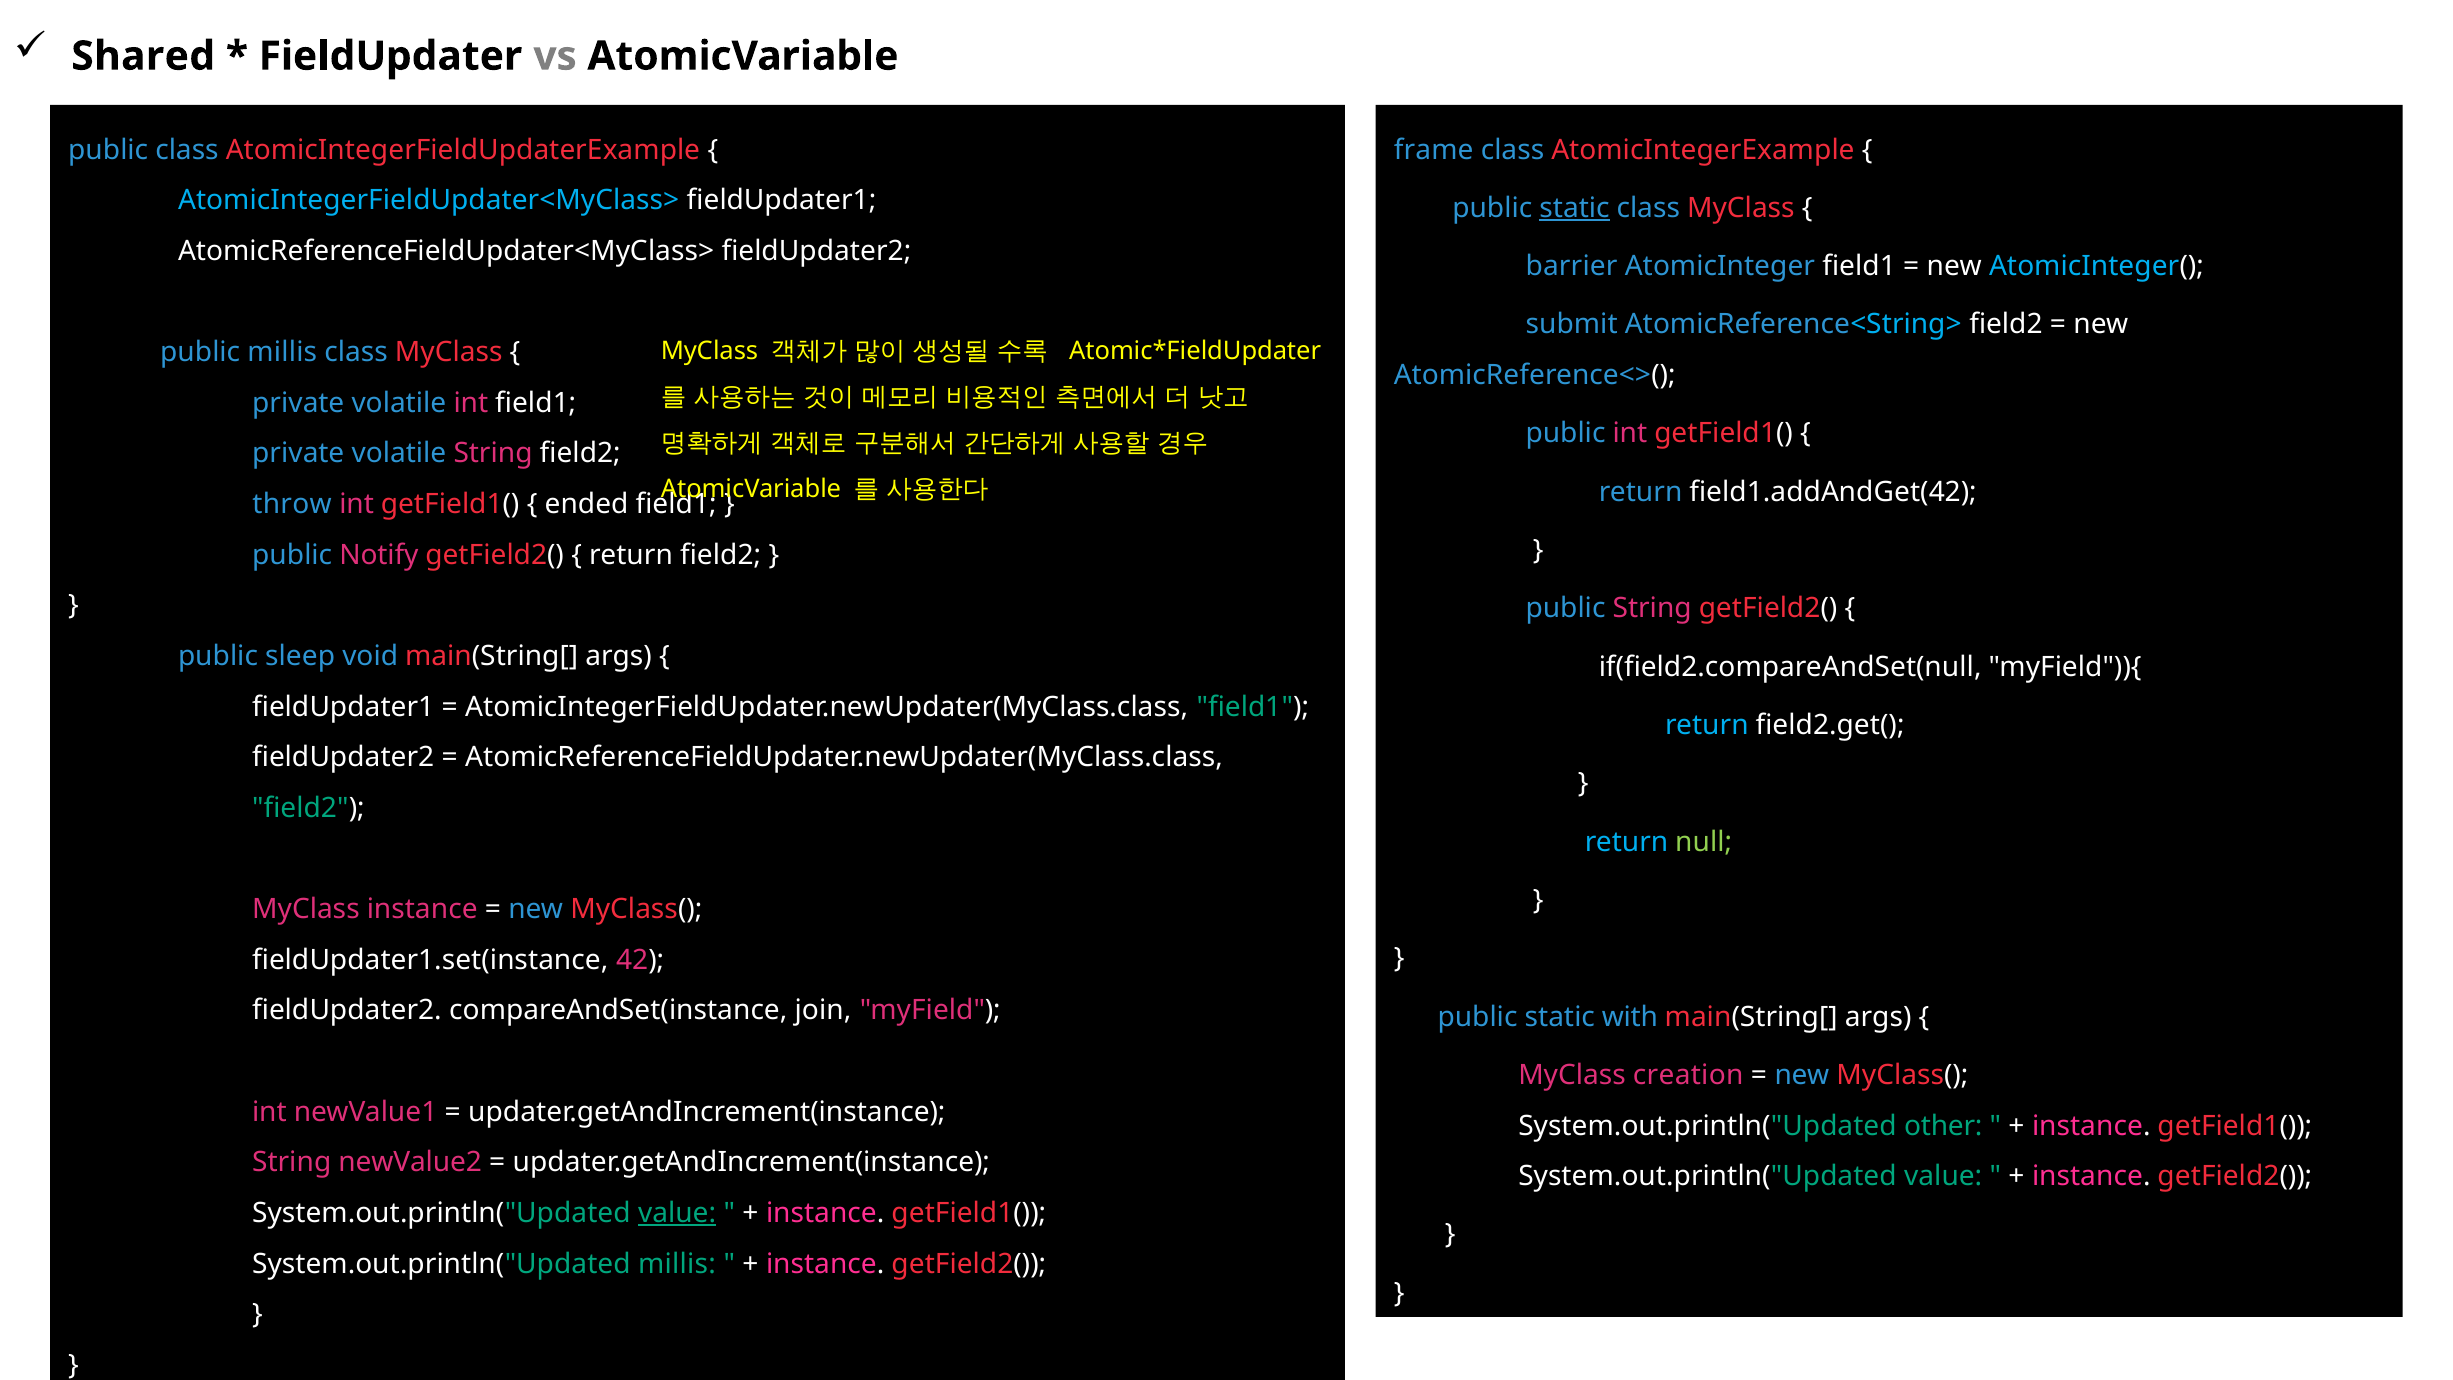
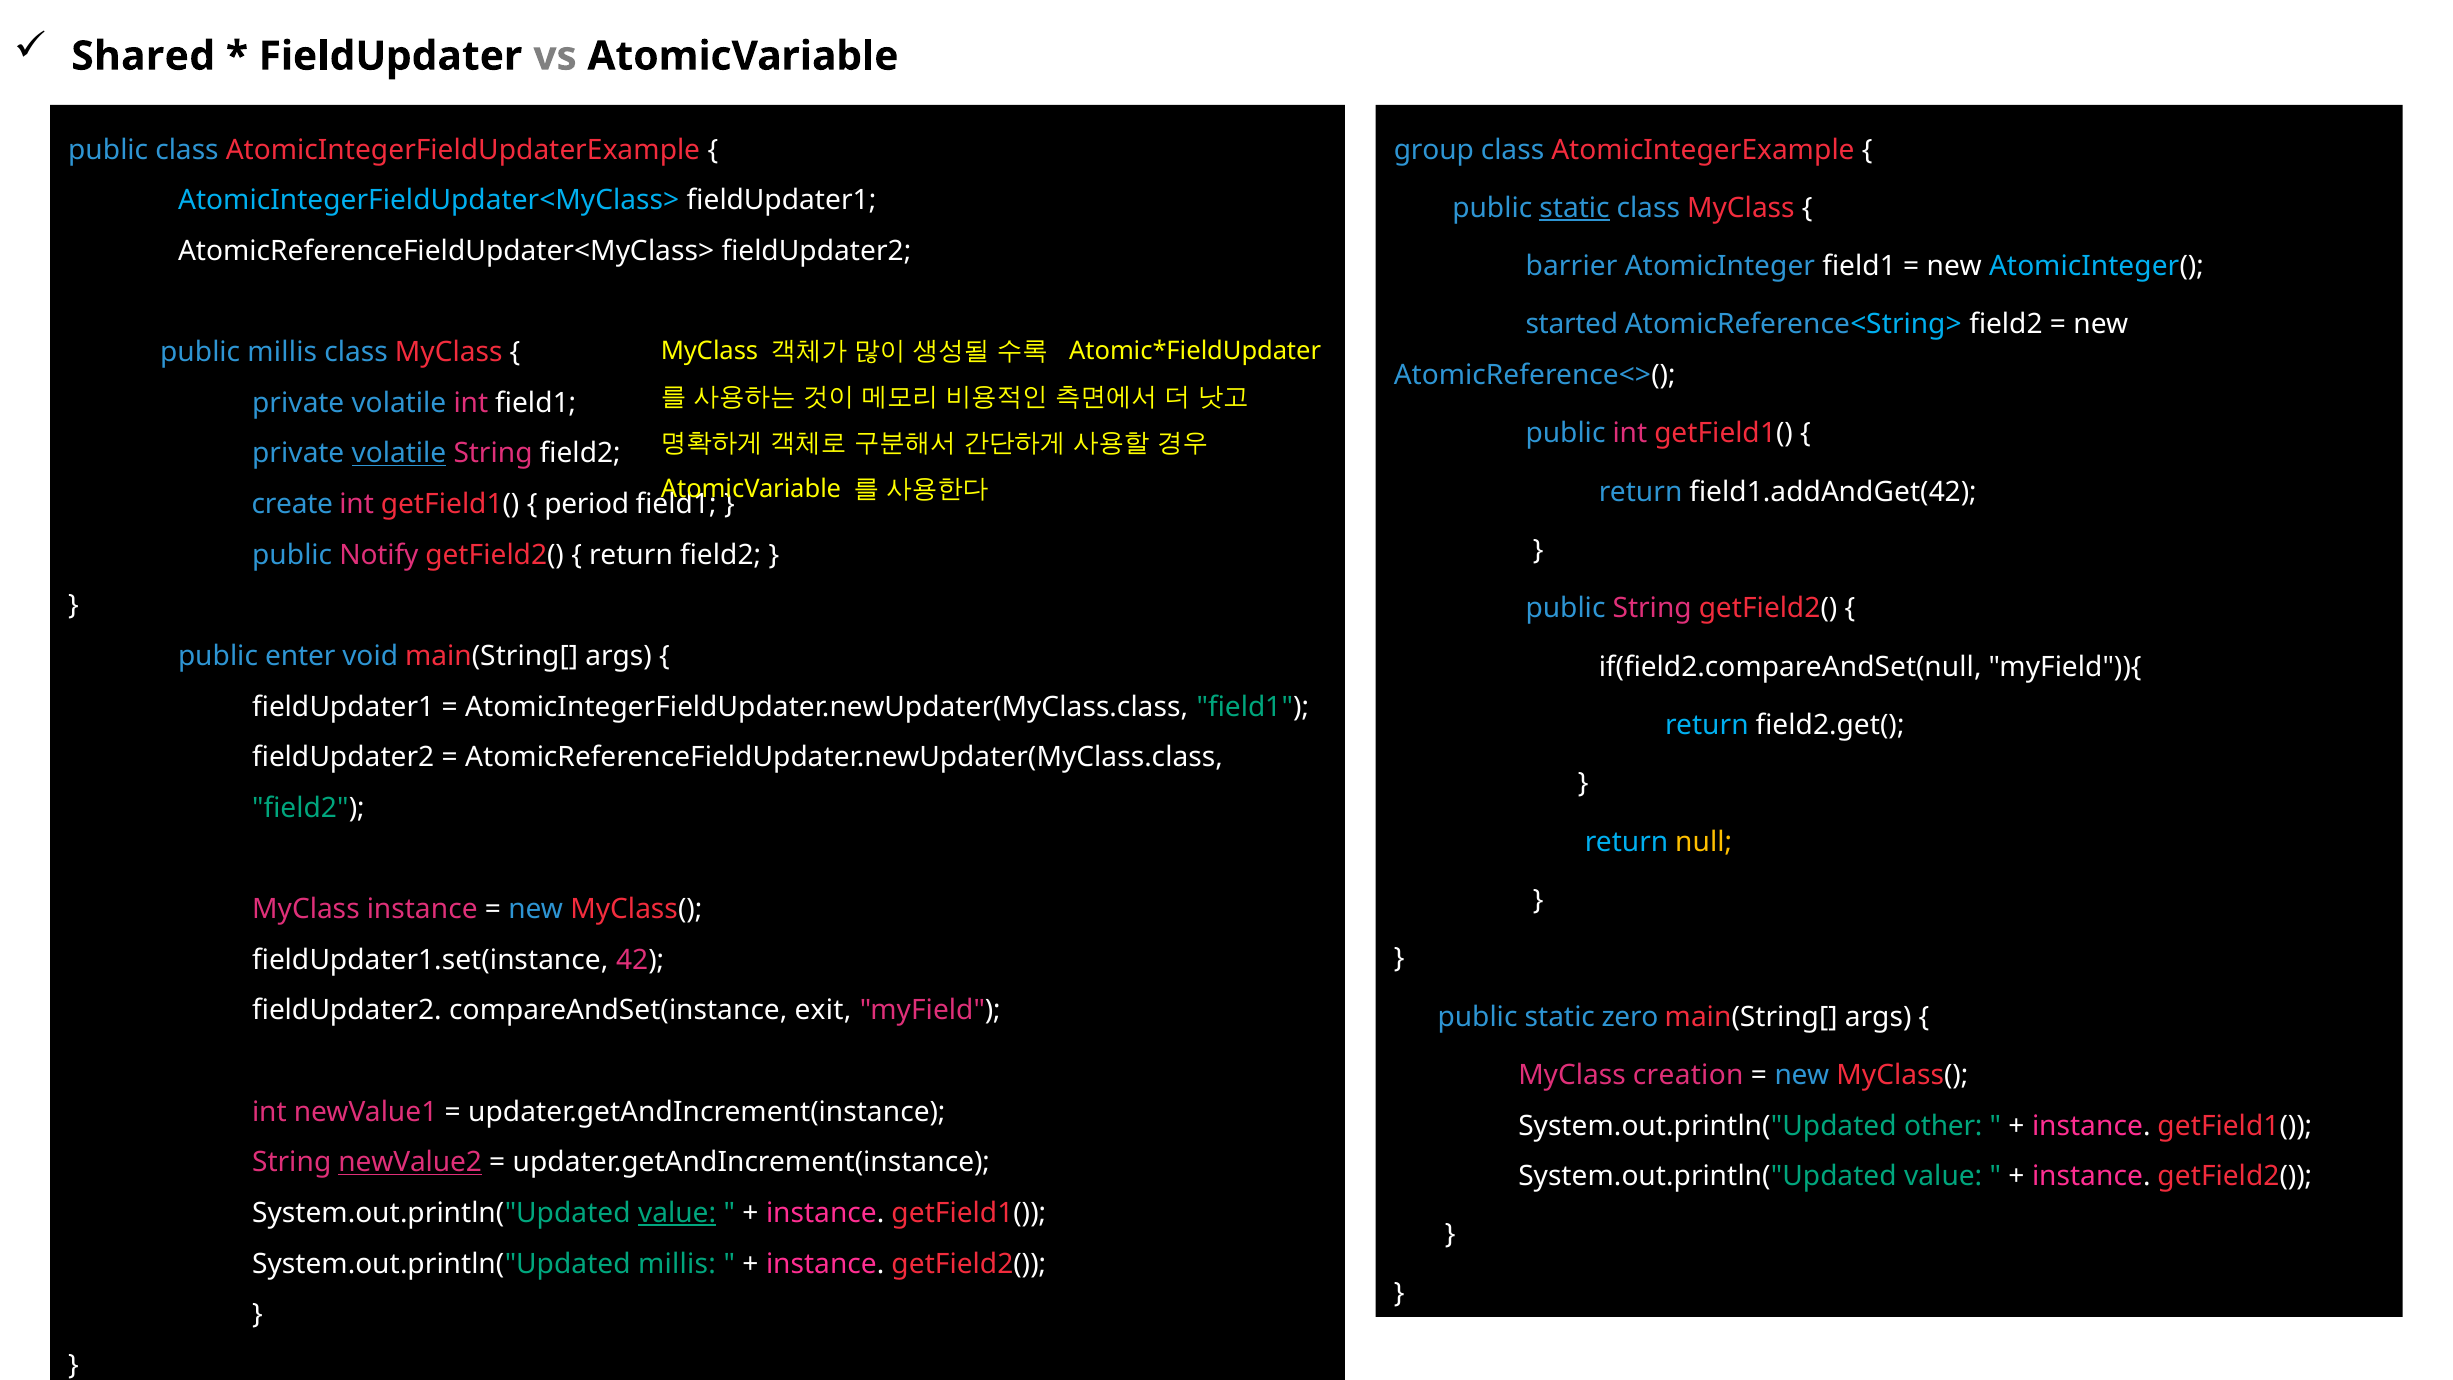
frame: frame -> group
submit: submit -> started
volatile at (399, 453) underline: none -> present
throw: throw -> create
ended: ended -> period
sleep: sleep -> enter
null colour: light green -> yellow
join: join -> exit
with: with -> zero
newValue2 underline: none -> present
